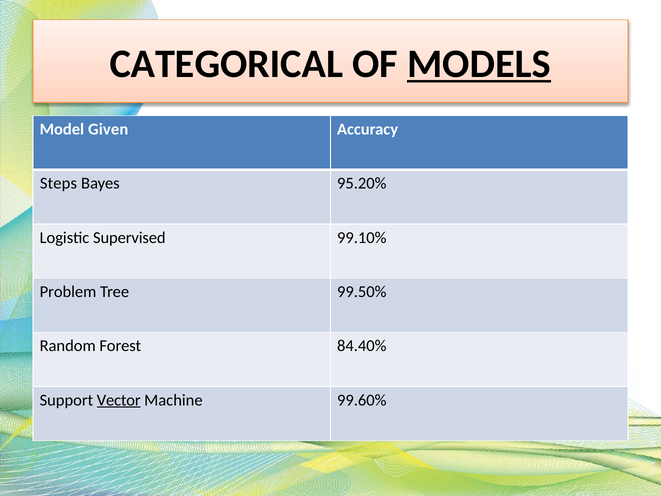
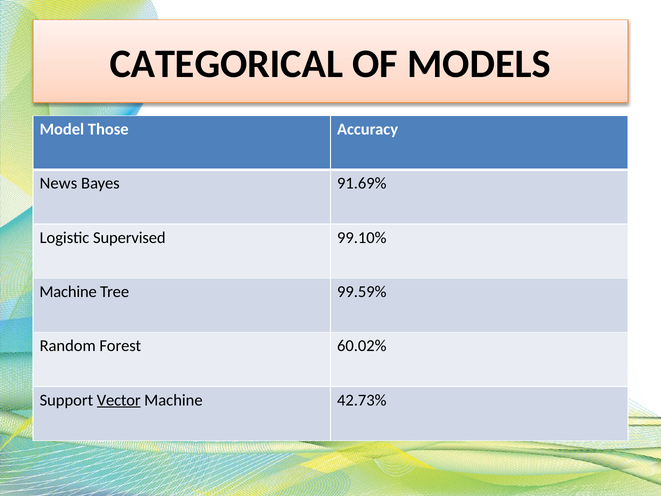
MODELS underline: present -> none
Given: Given -> Those
Steps: Steps -> News
95.20%: 95.20% -> 91.69%
Problem at (68, 292): Problem -> Machine
99.50%: 99.50% -> 99.59%
84.40%: 84.40% -> 60.02%
99.60%: 99.60% -> 42.73%
